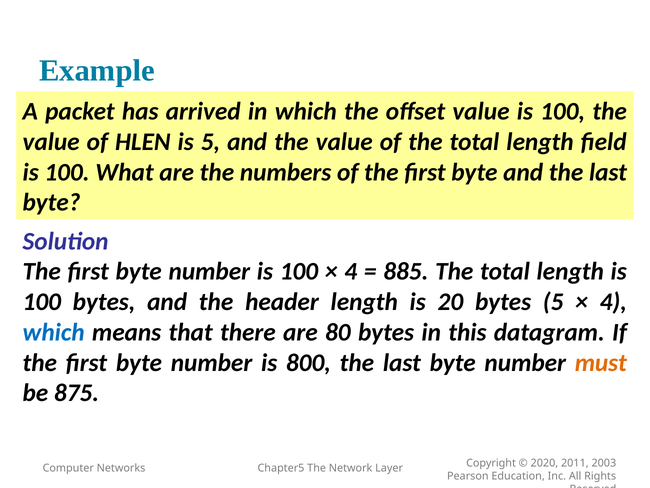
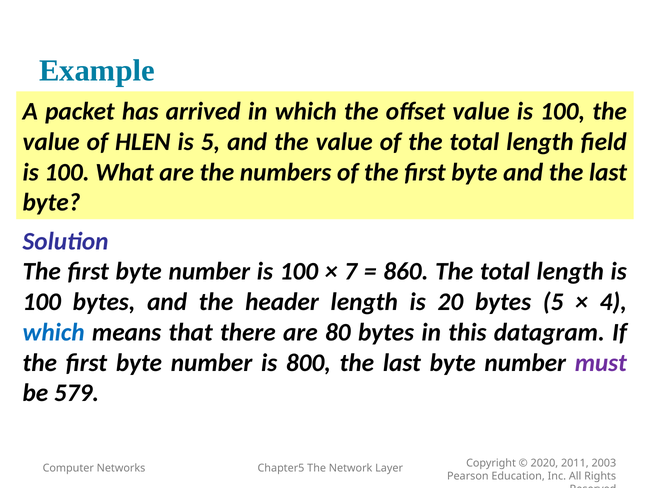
4 at (351, 271): 4 -> 7
885: 885 -> 860
must colour: orange -> purple
875: 875 -> 579
